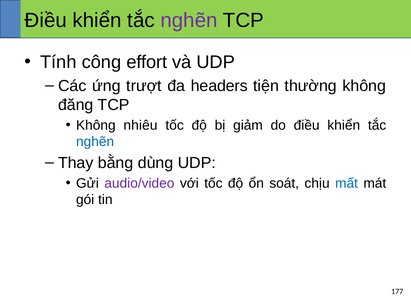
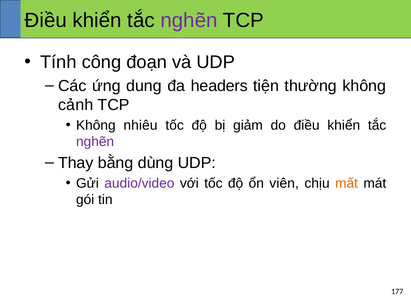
effort: effort -> đoạn
trượt: trượt -> dung
đăng: đăng -> cảnh
nghẽn at (95, 142) colour: blue -> purple
soát: soát -> viên
mất colour: blue -> orange
